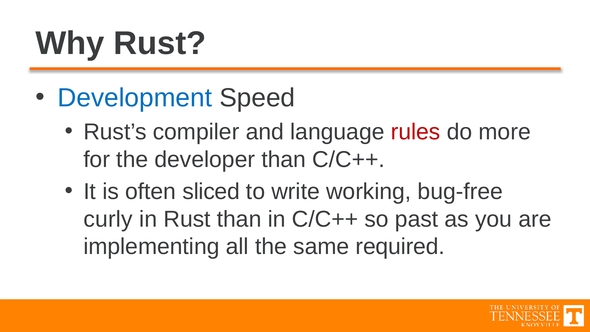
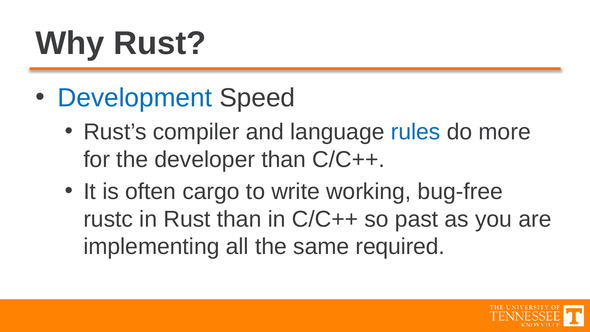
rules colour: red -> blue
sliced: sliced -> cargo
curly: curly -> rustc
